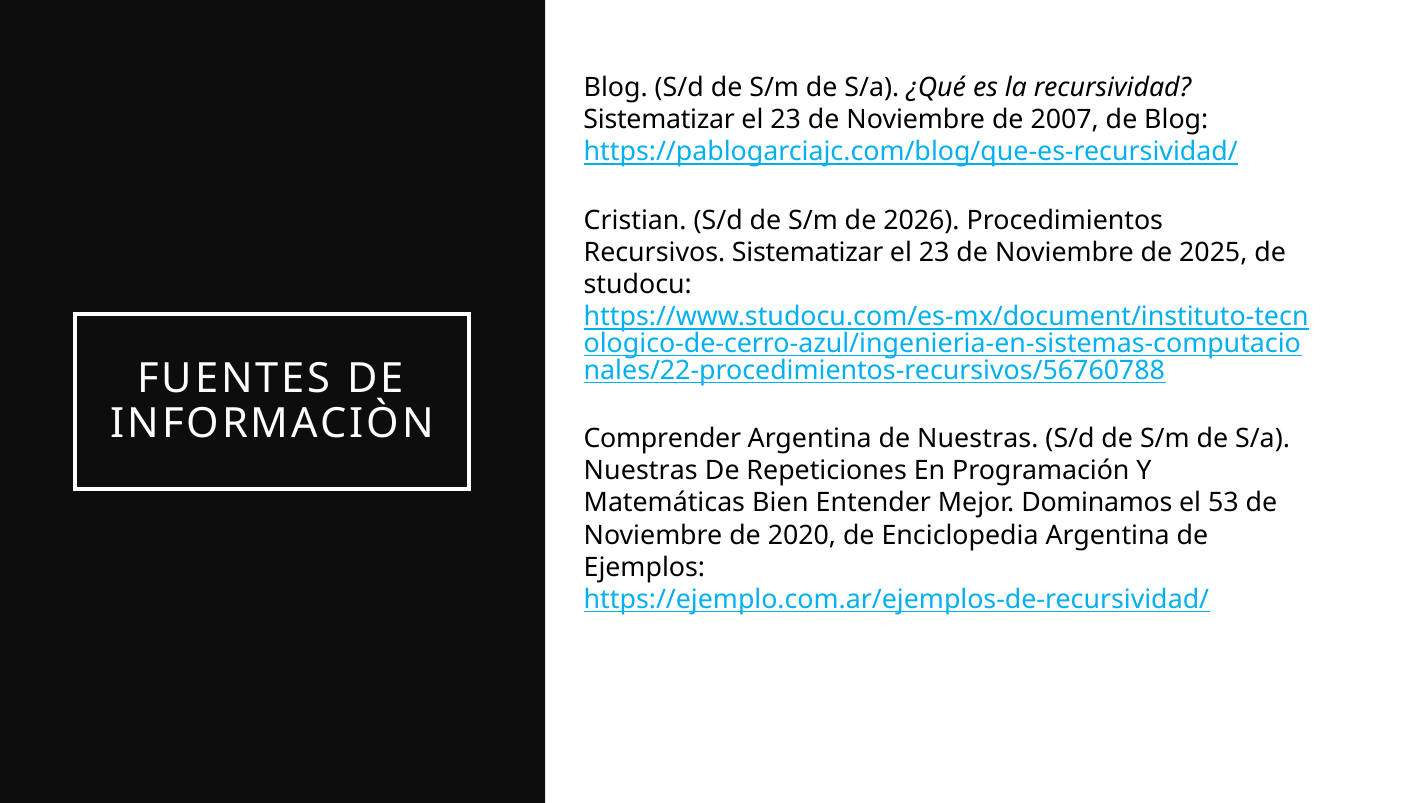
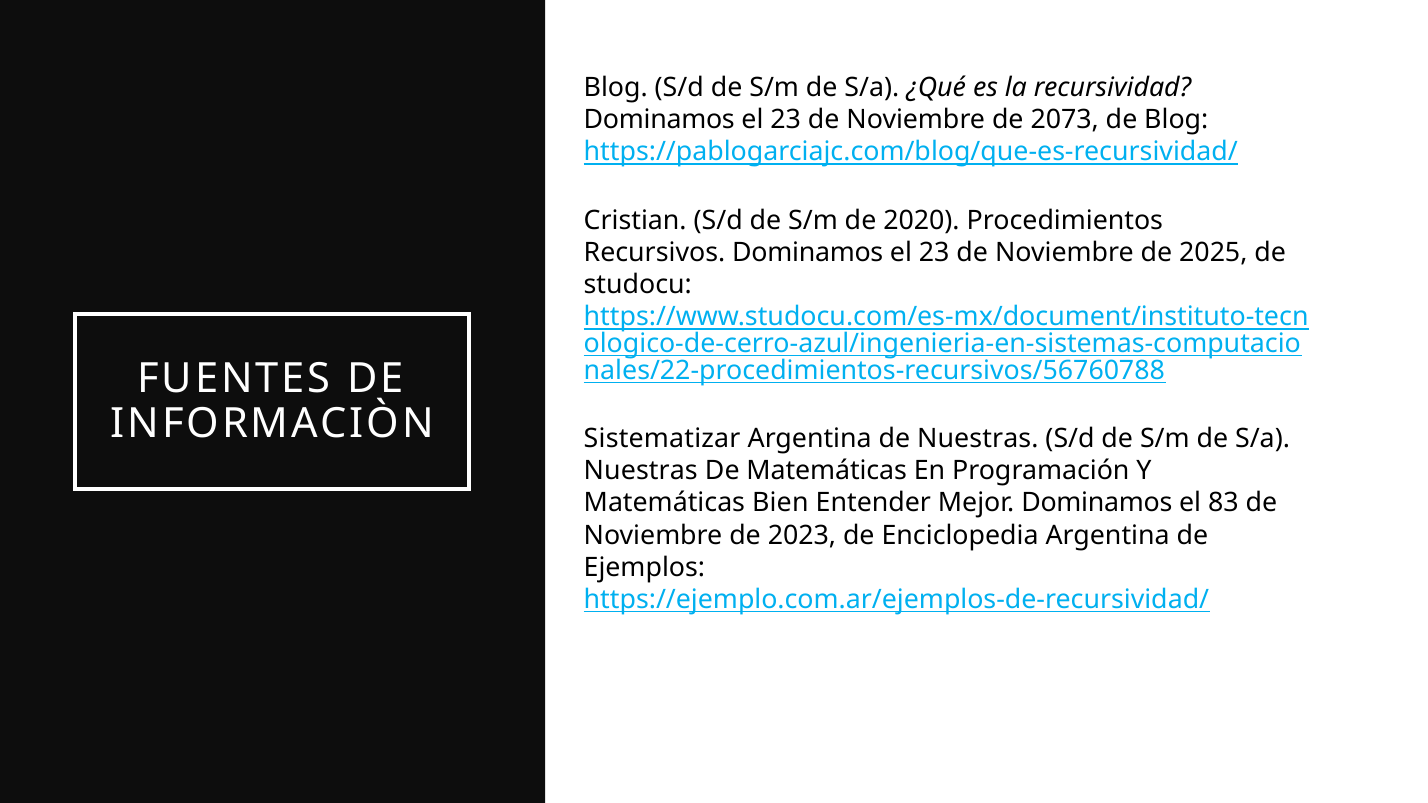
Sistematizar at (659, 120): Sistematizar -> Dominamos
2007: 2007 -> 2073
2026: 2026 -> 2020
Recursivos Sistematizar: Sistematizar -> Dominamos
Comprender: Comprender -> Sistematizar
De Repeticiones: Repeticiones -> Matemáticas
53: 53 -> 83
2020: 2020 -> 2023
